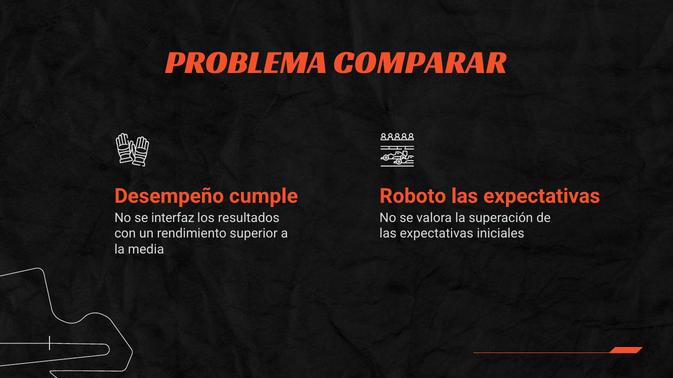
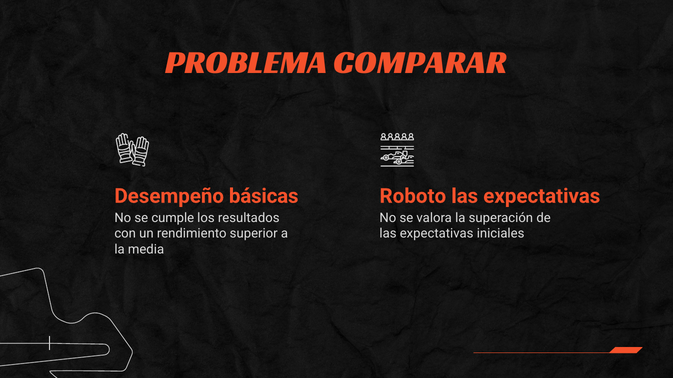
cumple: cumple -> básicas
interfaz: interfaz -> cumple
